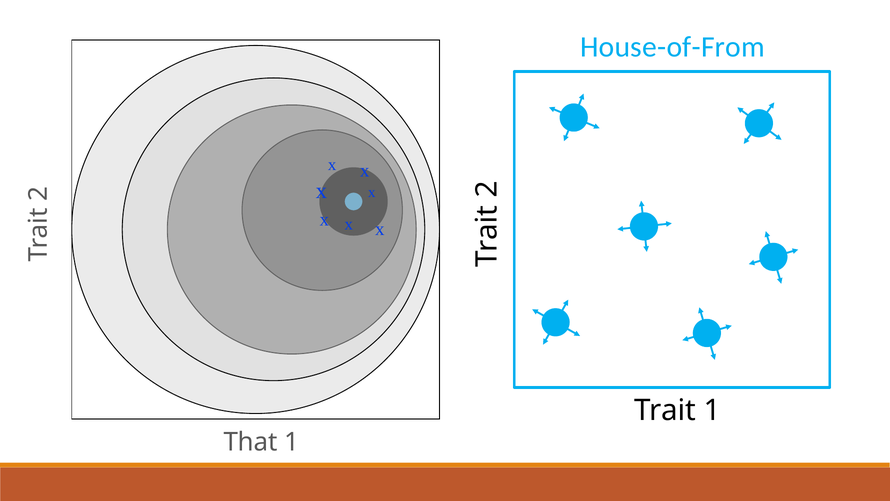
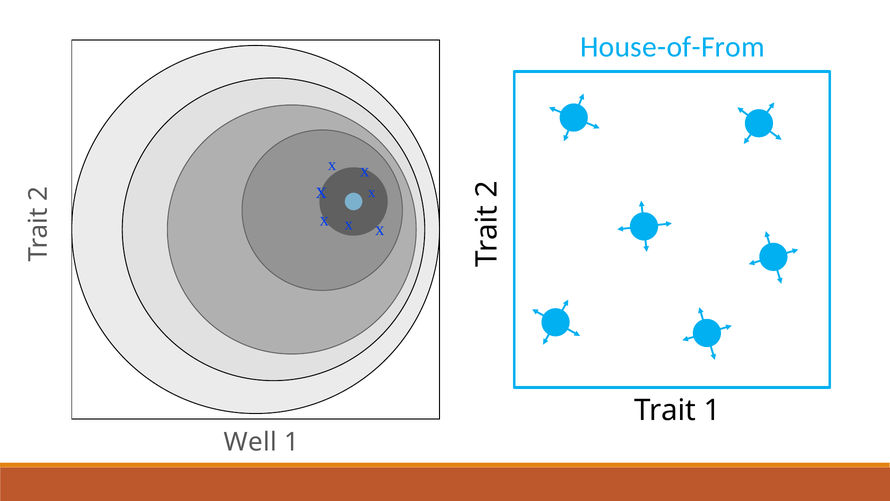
That: That -> Well
